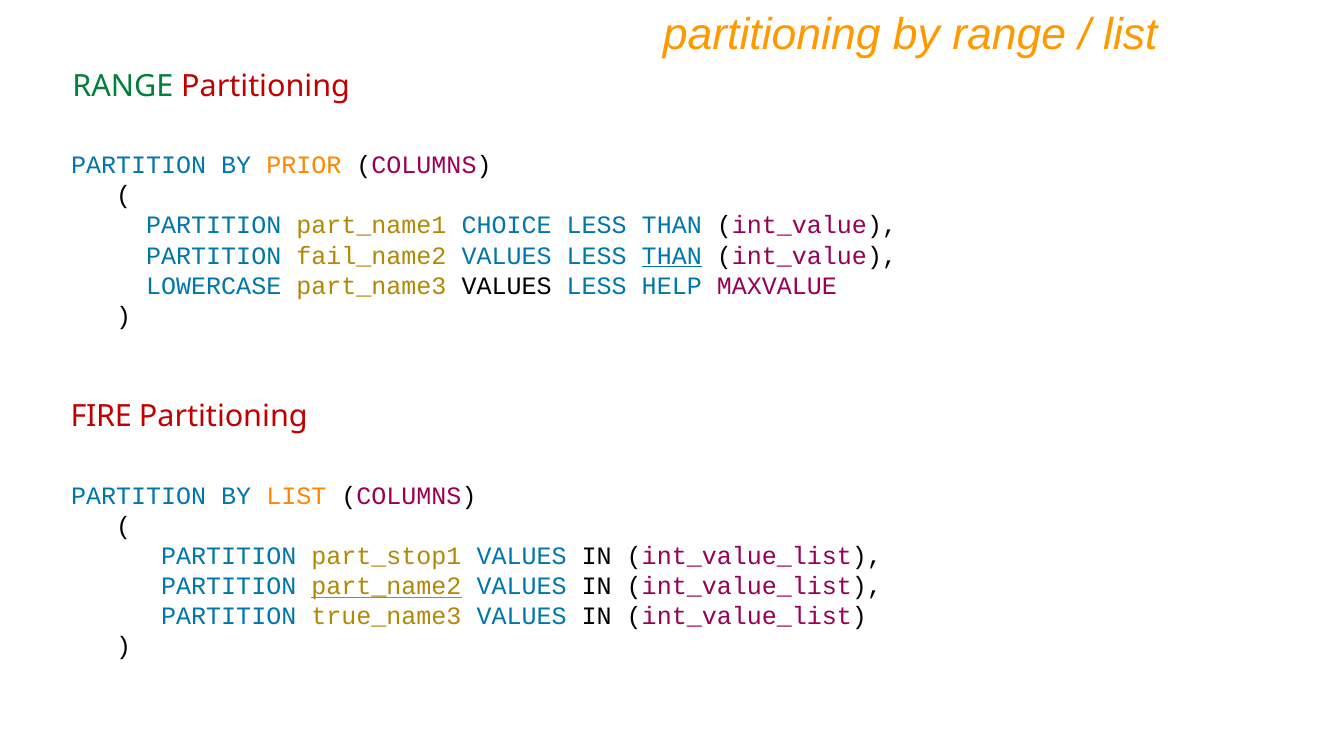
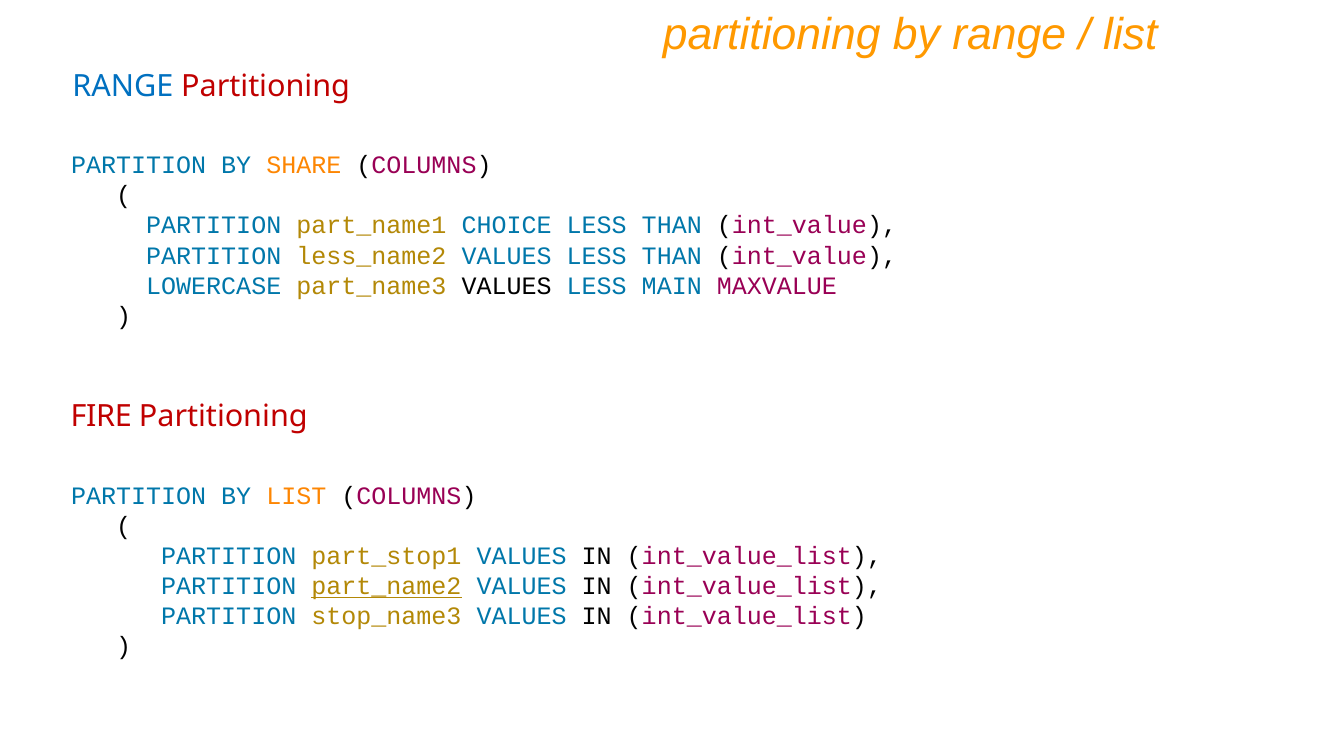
RANGE at (123, 86) colour: green -> blue
PRIOR: PRIOR -> SHARE
fail_name2: fail_name2 -> less_name2
THAN at (672, 256) underline: present -> none
HELP: HELP -> MAIN
true_name3: true_name3 -> stop_name3
